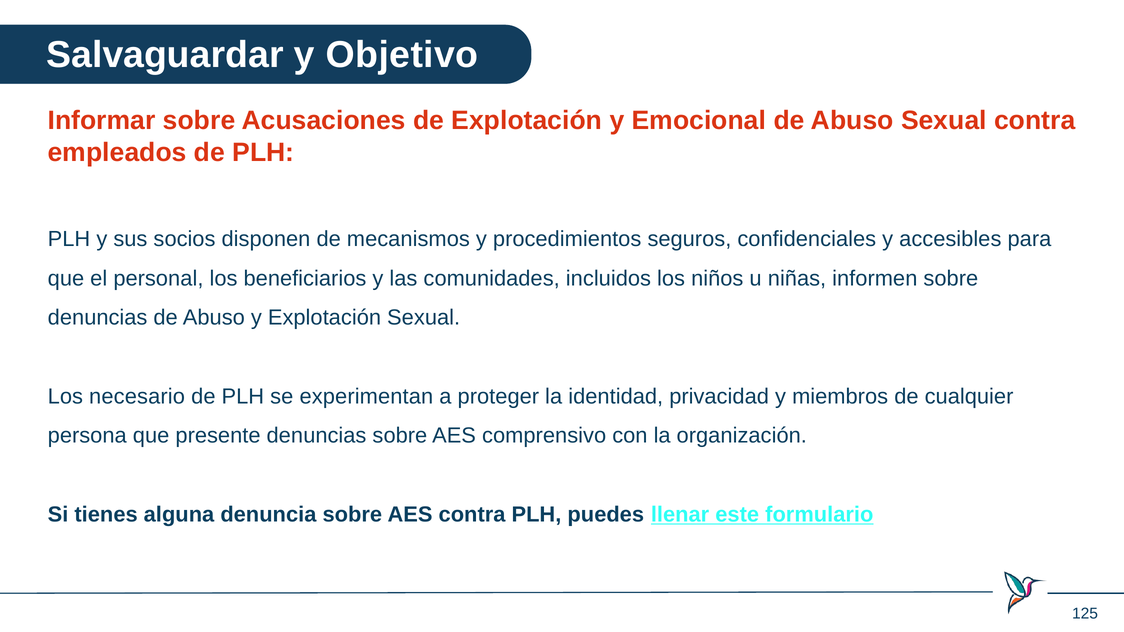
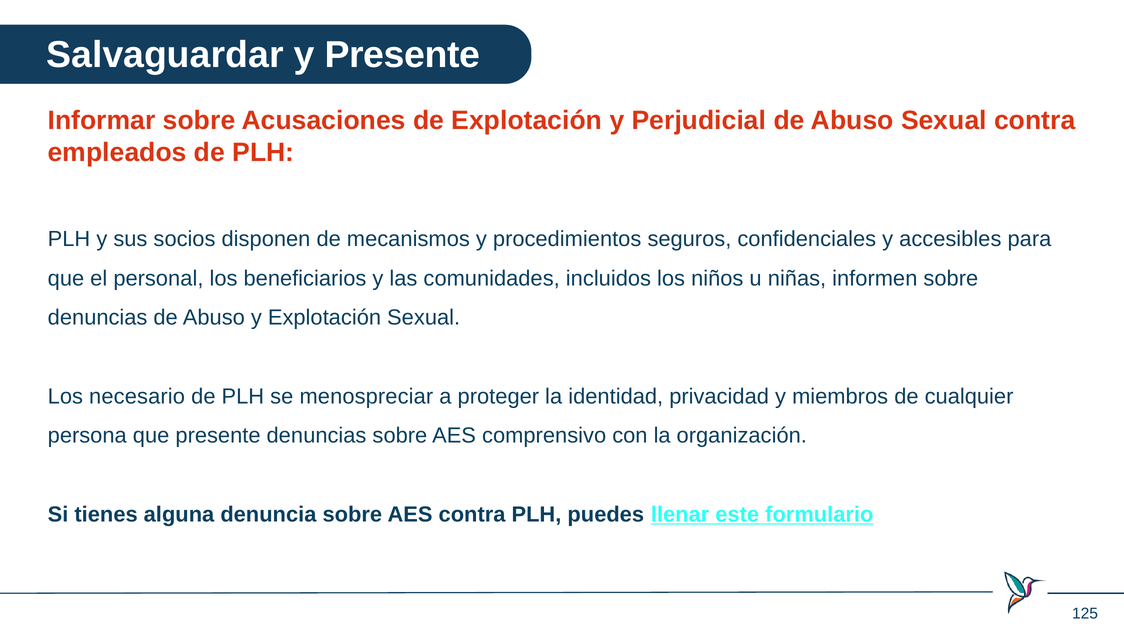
y Objetivo: Objetivo -> Presente
Emocional: Emocional -> Perjudicial
experimentan: experimentan -> menospreciar
